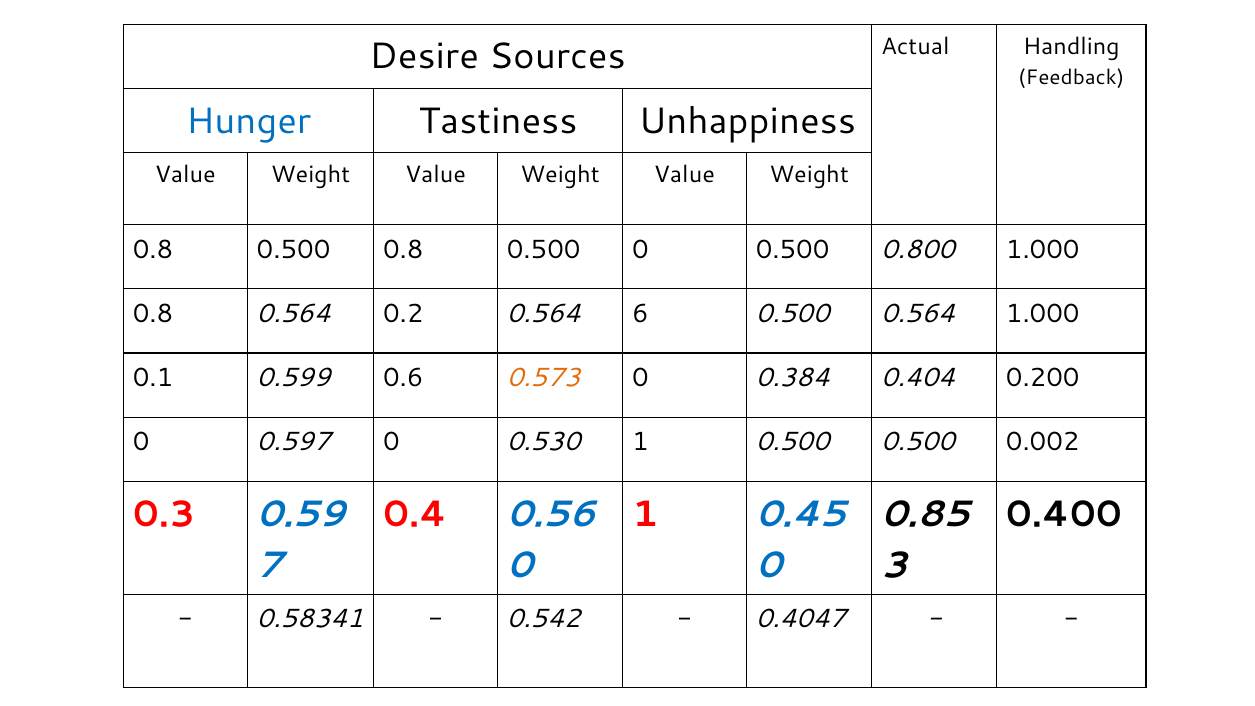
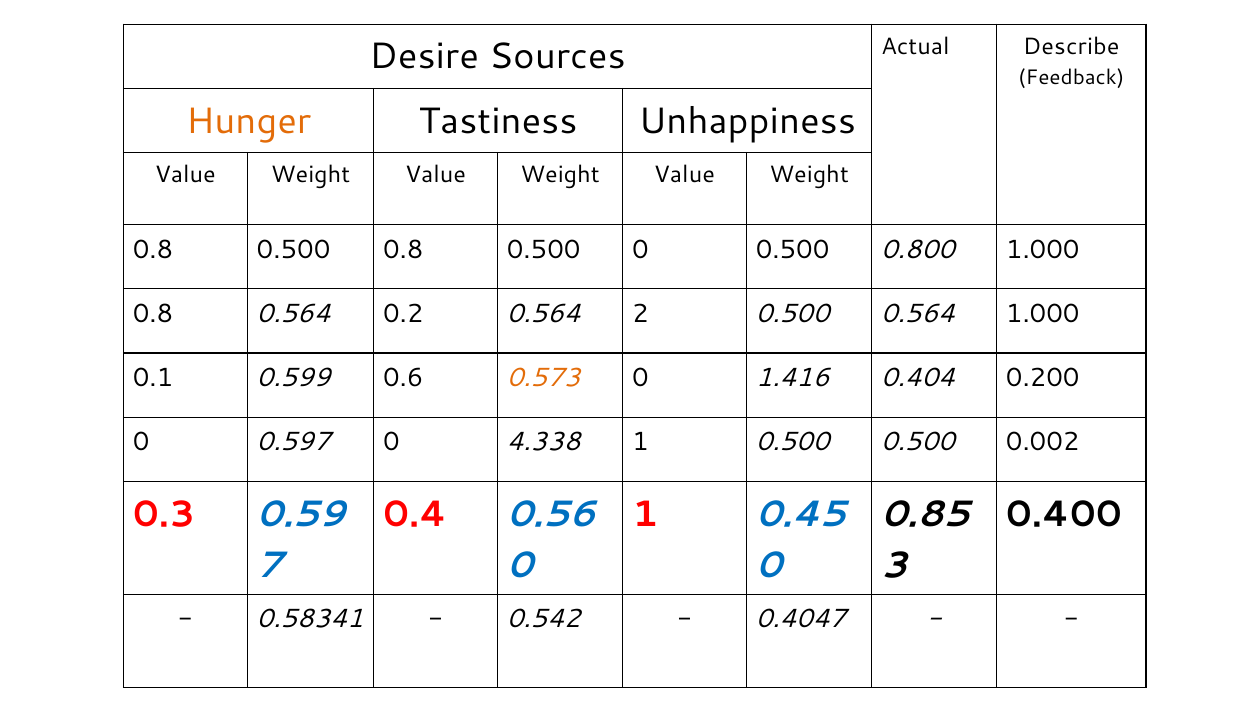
Handling: Handling -> Describe
Hunger colour: blue -> orange
6: 6 -> 2
0.384: 0.384 -> 1.416
0.530: 0.530 -> 4.338
